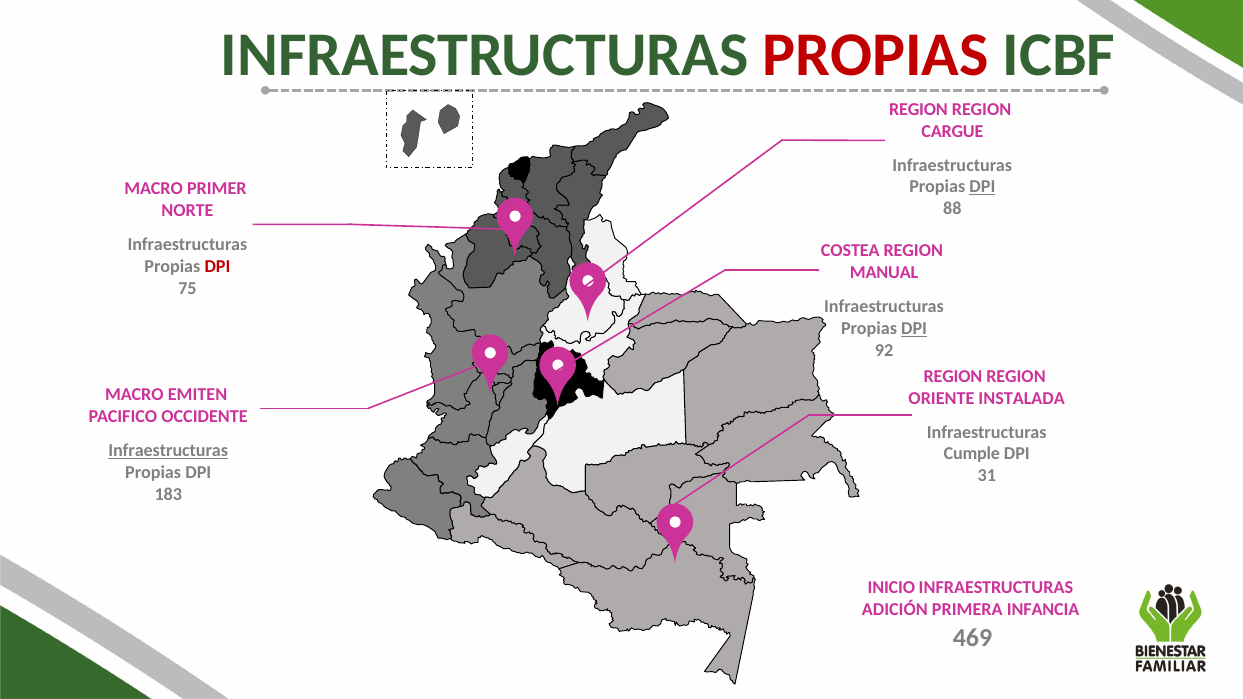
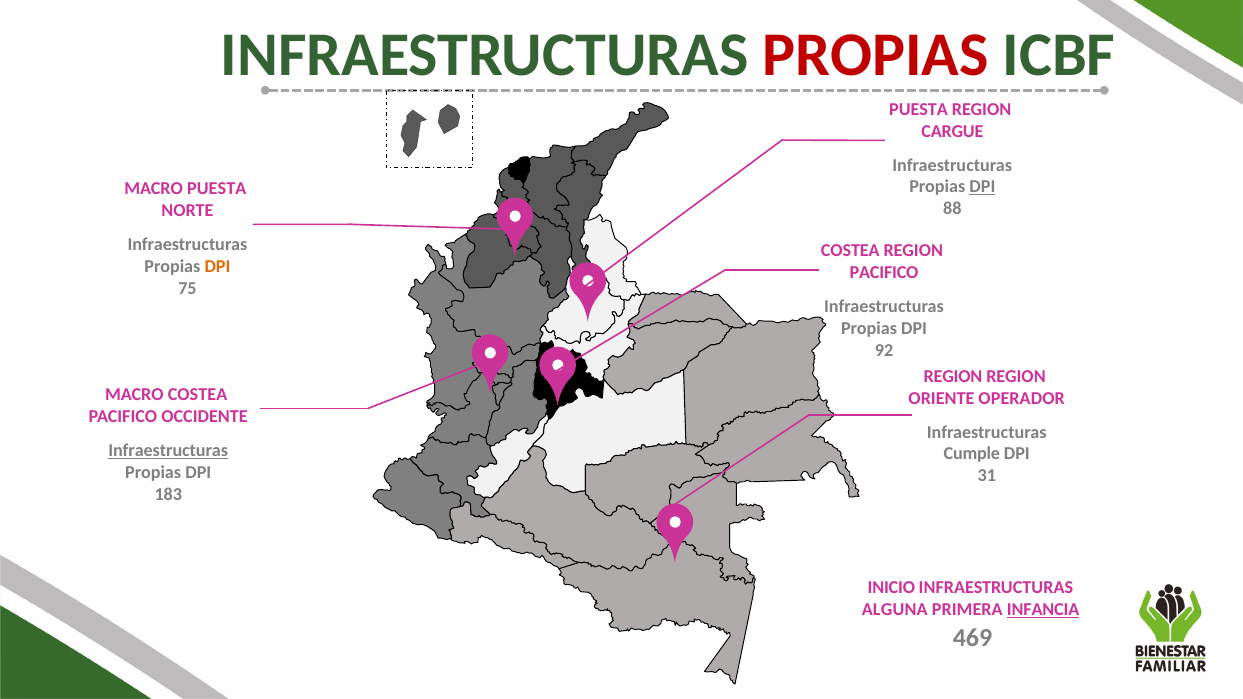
REGION at (919, 109): REGION -> PUESTA
MACRO PRIMER: PRIMER -> PUESTA
DPI at (217, 266) colour: red -> orange
MANUAL at (884, 273): MANUAL -> PACIFICO
DPI at (914, 329) underline: present -> none
MACRO EMITEN: EMITEN -> COSTEA
INSTALADA: INSTALADA -> OPERADOR
ADICIÓN: ADICIÓN -> ALGUNA
INFANCIA underline: none -> present
